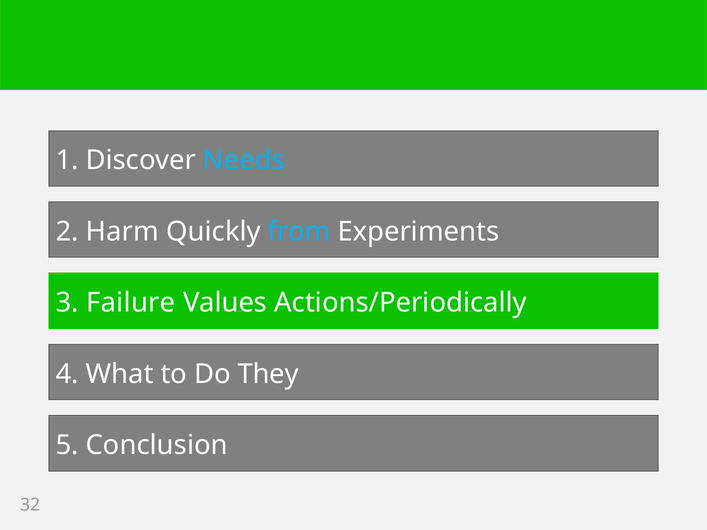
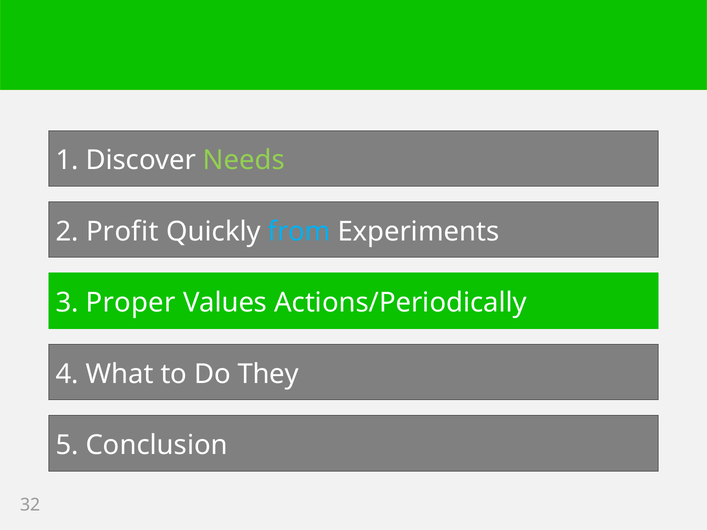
Needs colour: light blue -> light green
Harm: Harm -> Profit
Failure: Failure -> Proper
